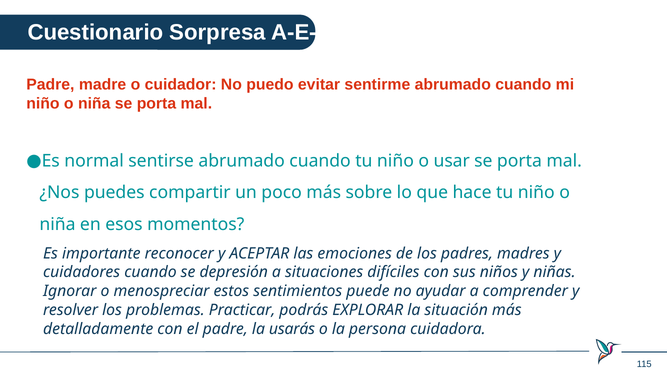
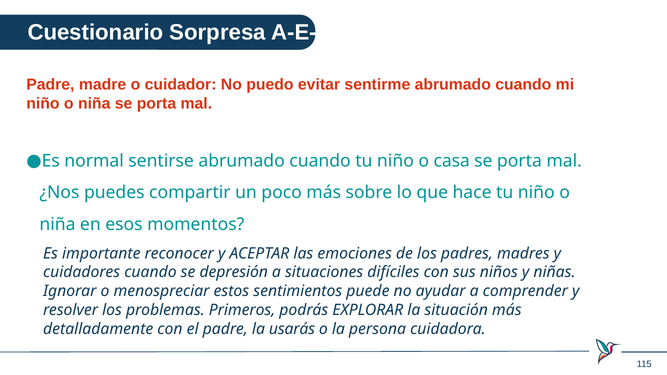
usar: usar -> casa
Practicar: Practicar -> Primeros
